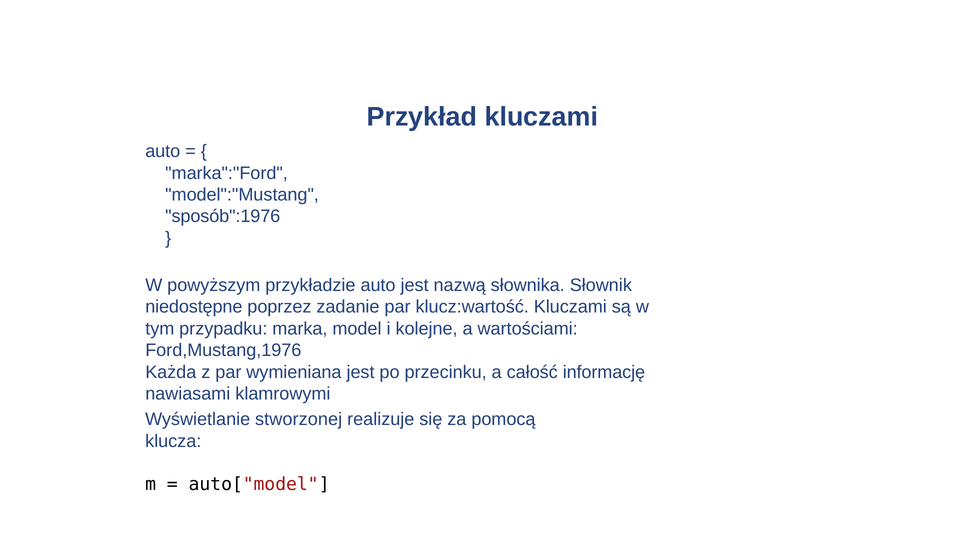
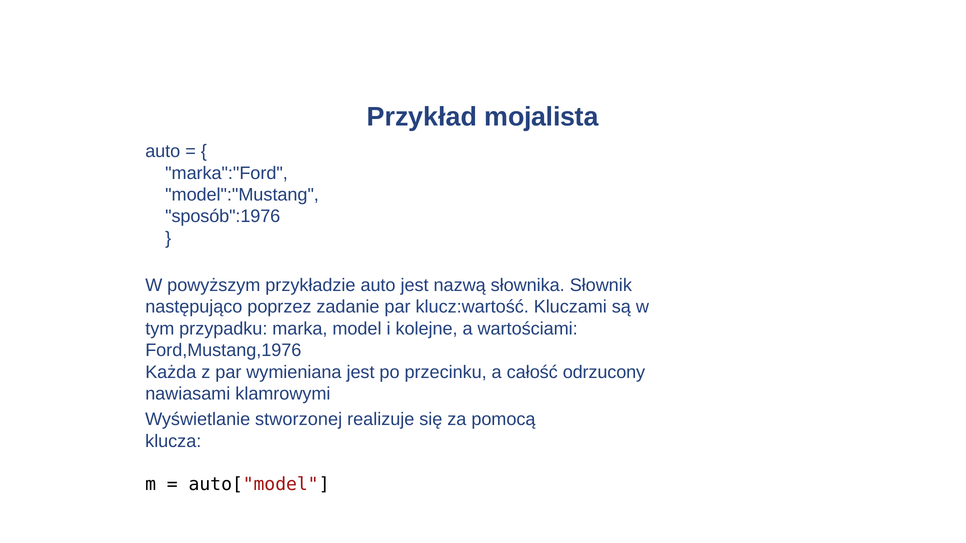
Przykład kluczami: kluczami -> mojalista
niedostępne: niedostępne -> następująco
informację: informację -> odrzucony
